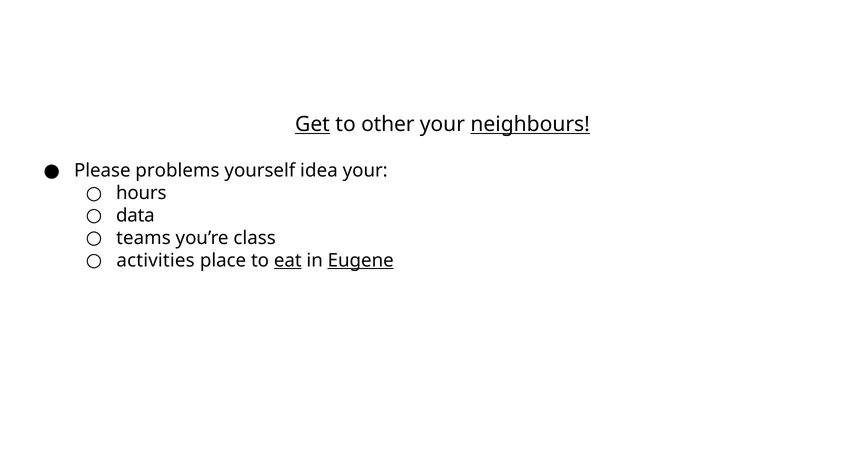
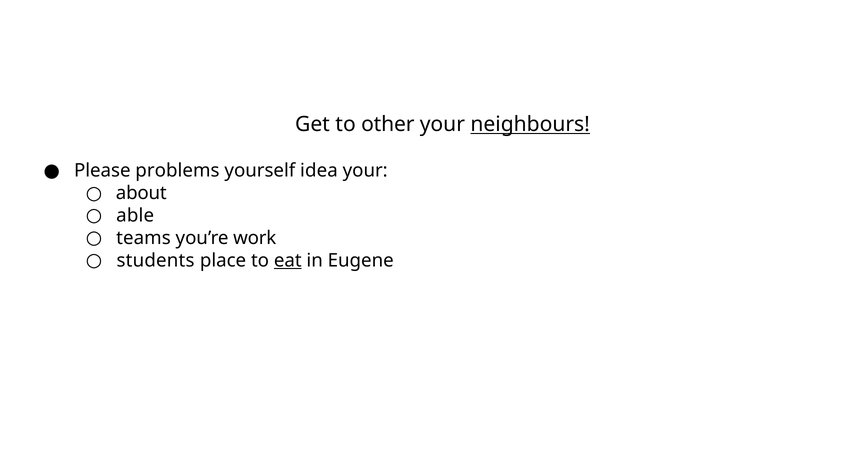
Get underline: present -> none
hours: hours -> about
data: data -> able
class: class -> work
activities: activities -> students
Eugene underline: present -> none
